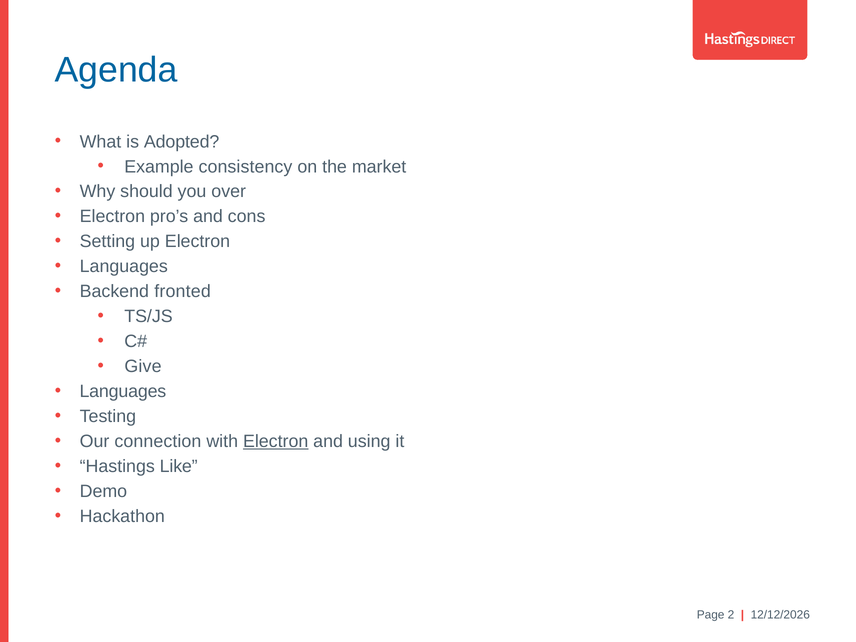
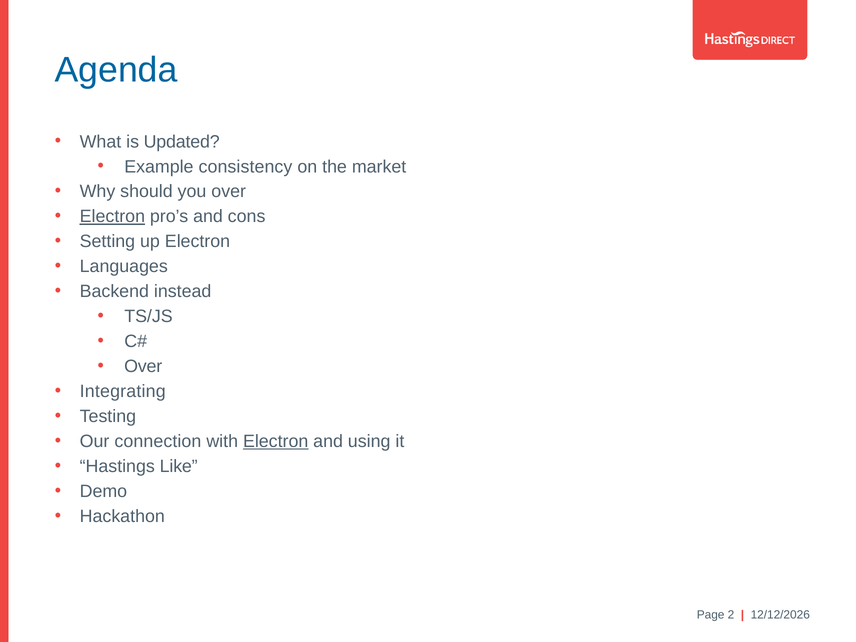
Adopted: Adopted -> Updated
Electron at (112, 217) underline: none -> present
fronted: fronted -> instead
Give at (143, 366): Give -> Over
Languages at (123, 391): Languages -> Integrating
